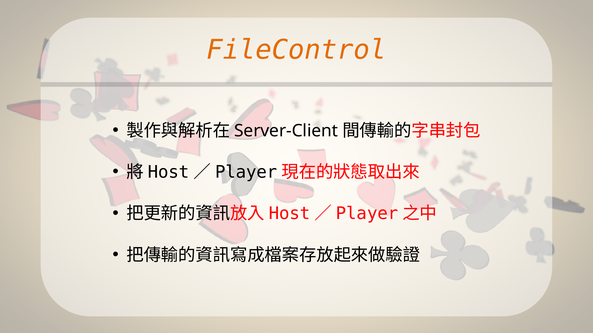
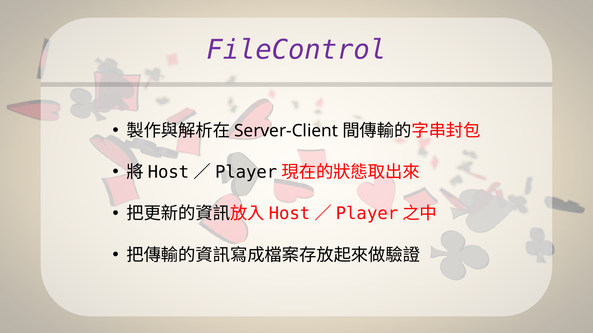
FileControl colour: orange -> purple
